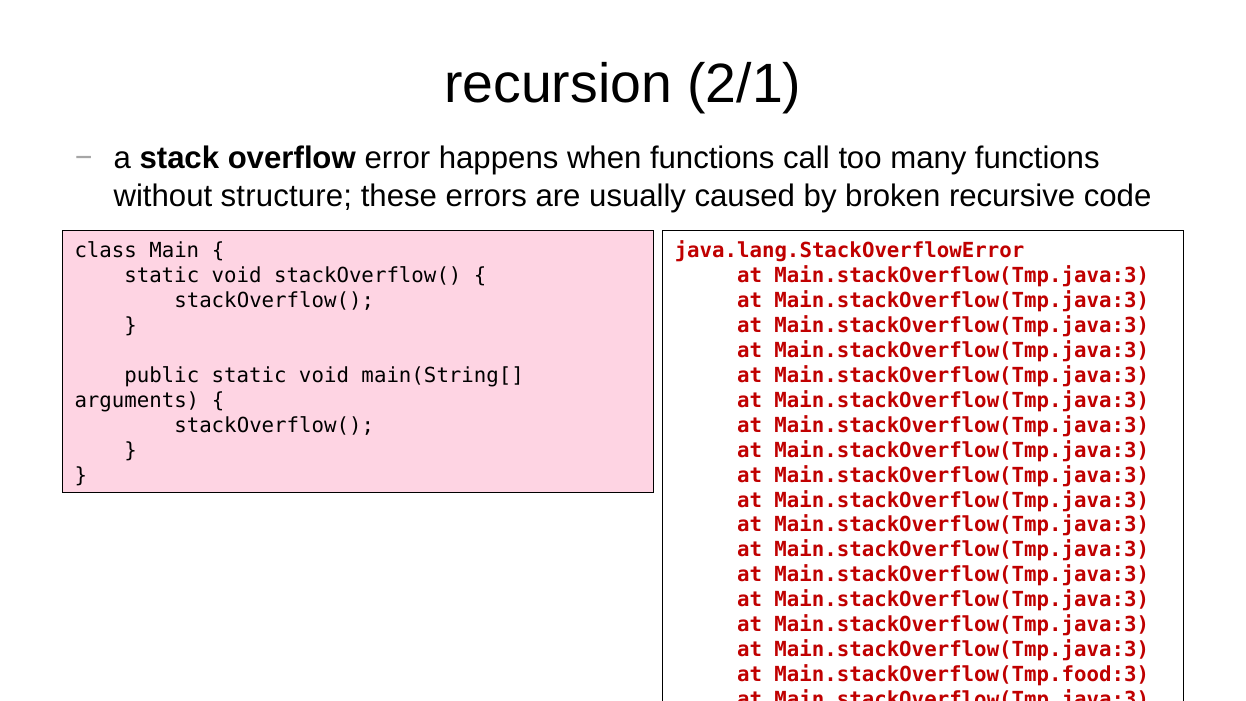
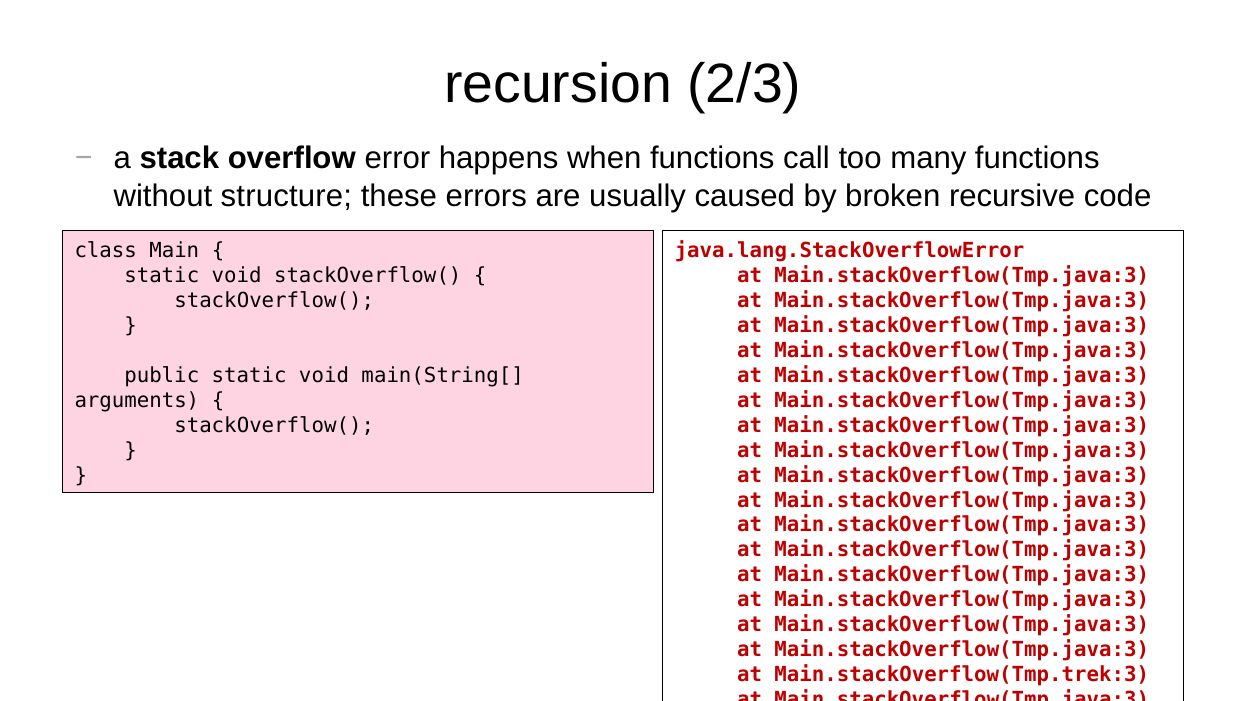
2/1: 2/1 -> 2/3
Main.stackOverflow(Tmp.food:3: Main.stackOverflow(Tmp.food:3 -> Main.stackOverflow(Tmp.trek:3
